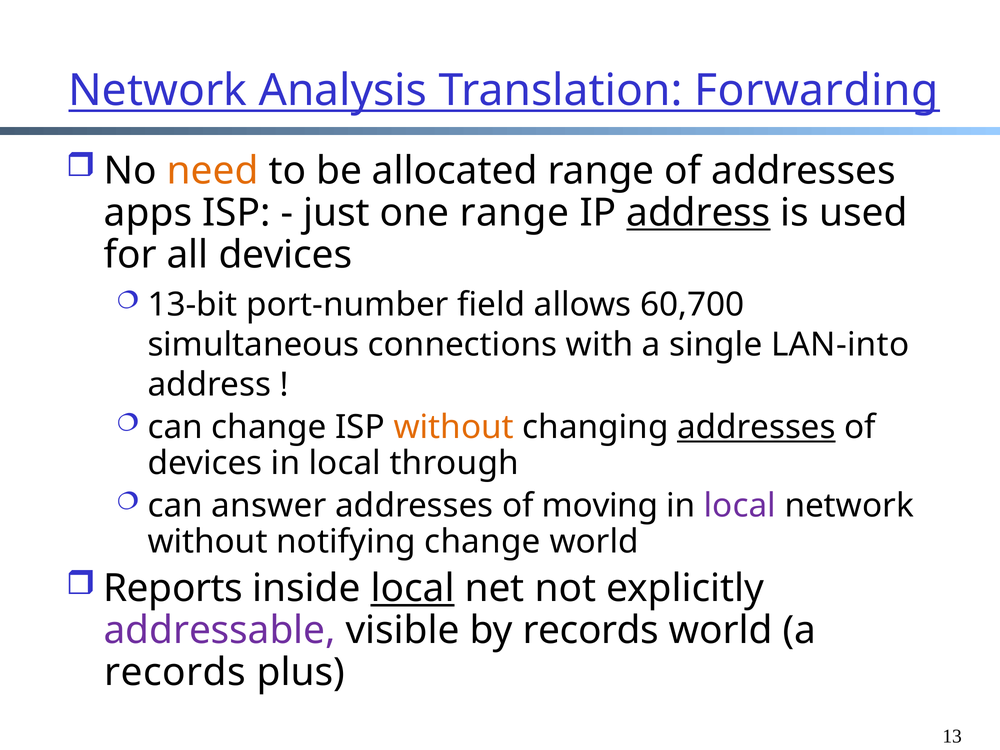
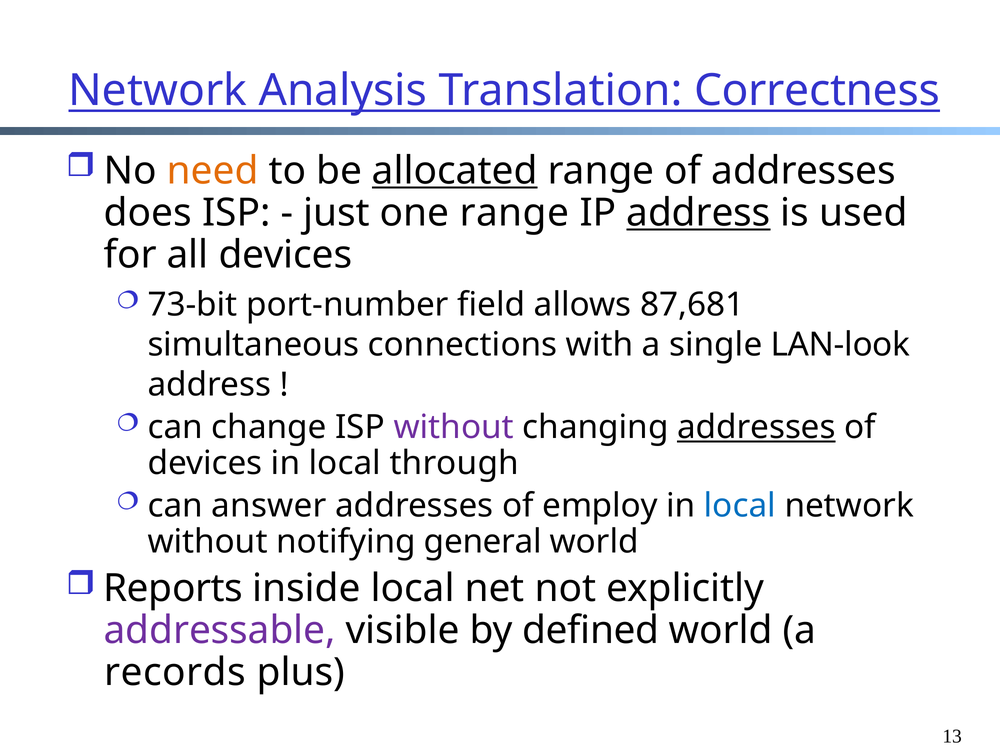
Forwarding: Forwarding -> Correctness
allocated underline: none -> present
apps: apps -> does
13-bit: 13-bit -> 73-bit
60,700: 60,700 -> 87,681
LAN-into: LAN-into -> LAN-look
without at (454, 427) colour: orange -> purple
moving: moving -> employ
local at (740, 506) colour: purple -> blue
notifying change: change -> general
local at (413, 588) underline: present -> none
by records: records -> defined
